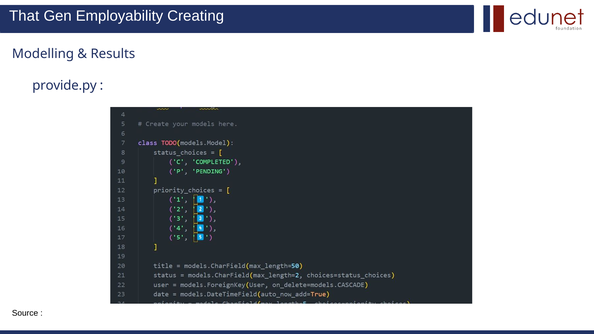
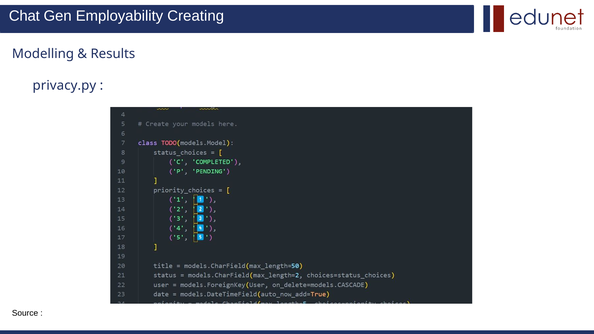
That: That -> Chat
provide.py: provide.py -> privacy.py
